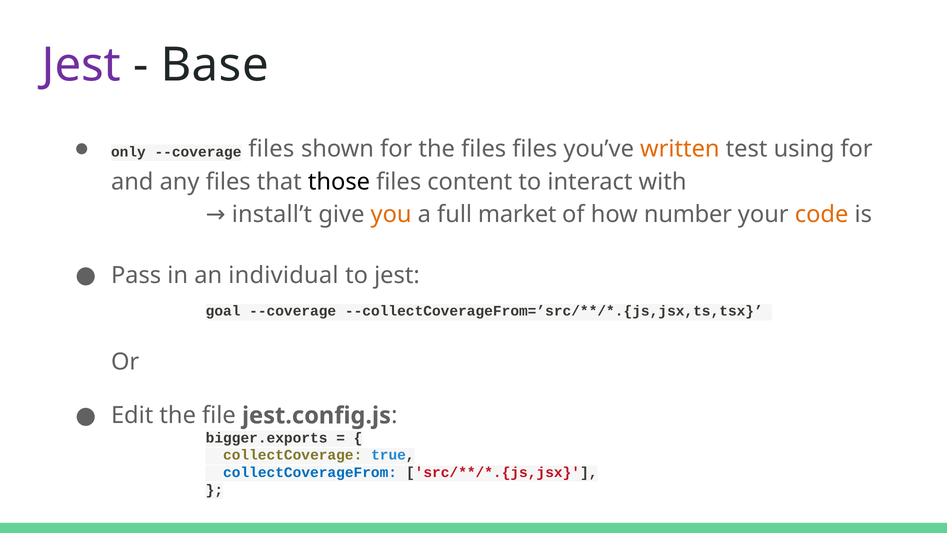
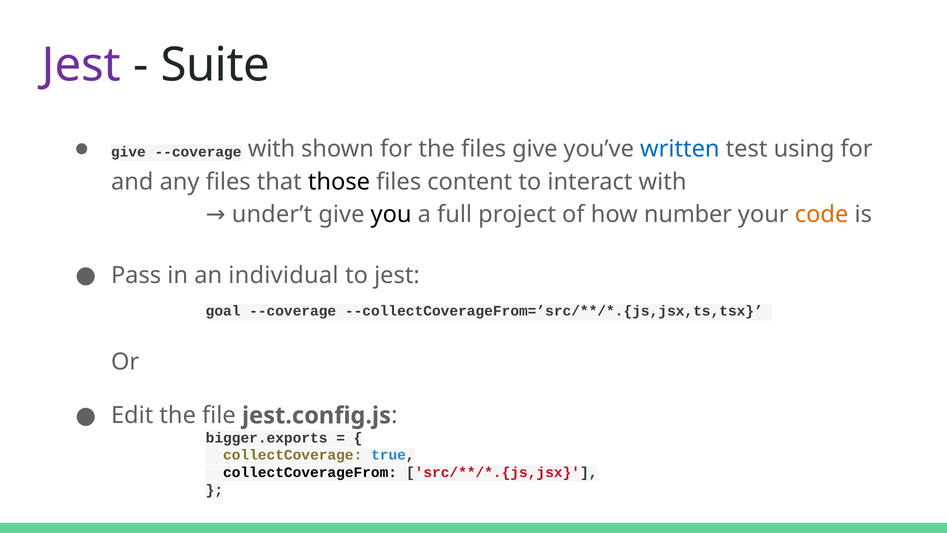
Base: Base -> Suite
only at (128, 152): only -> give
--coverage files: files -> with
files files: files -> give
written colour: orange -> blue
install’t: install’t -> under’t
you colour: orange -> black
market: market -> project
collectCoverageFrom colour: blue -> black
